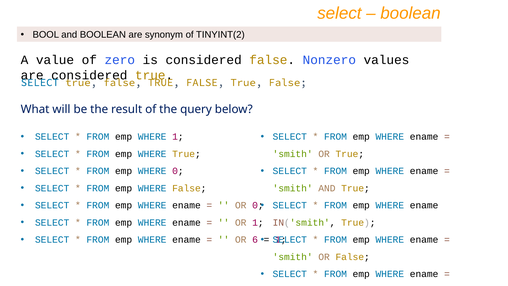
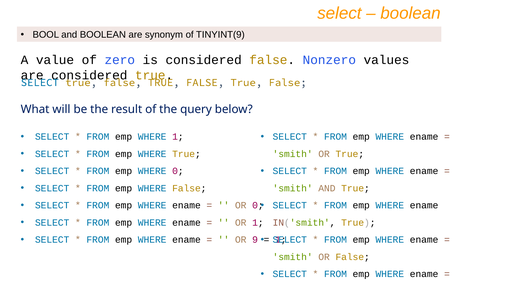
TINYINT(2: TINYINT(2 -> TINYINT(9
6: 6 -> 9
